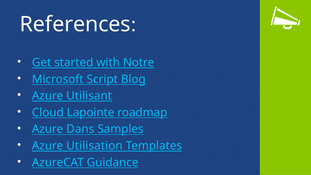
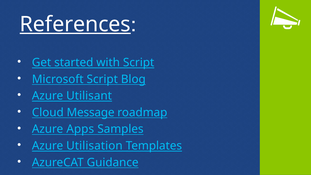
References underline: none -> present
with Notre: Notre -> Script
Lapointe: Lapointe -> Message
Dans: Dans -> Apps
